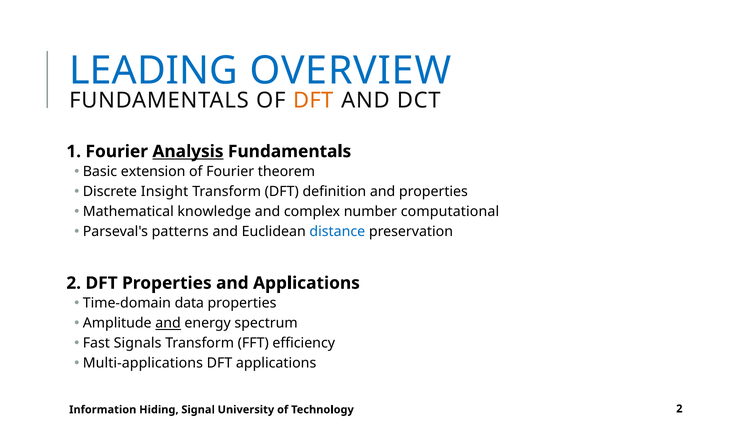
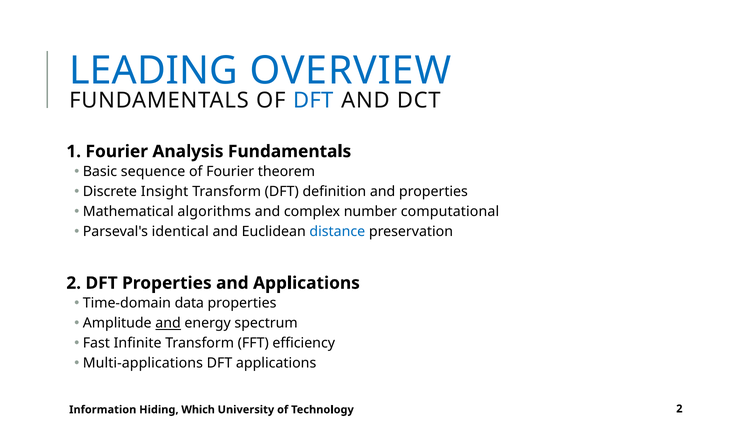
DFT at (313, 101) colour: orange -> blue
Analysis underline: present -> none
extension: extension -> sequence
knowledge: knowledge -> algorithms
patterns: patterns -> identical
Signals: Signals -> Infinite
Signal: Signal -> Which
